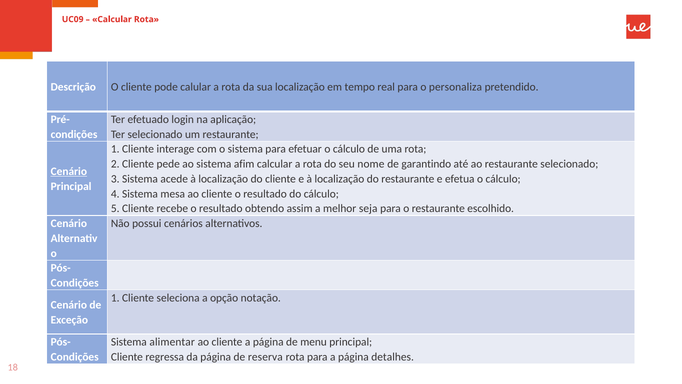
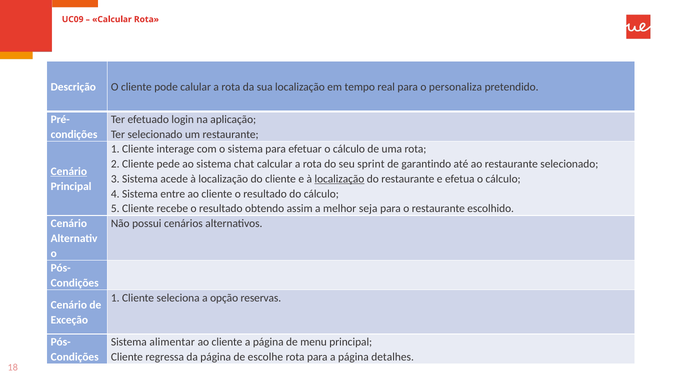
afim: afim -> chat
nome: nome -> sprint
localização at (339, 179) underline: none -> present
mesa: mesa -> entre
notação: notação -> reservas
reserva: reserva -> escolhe
